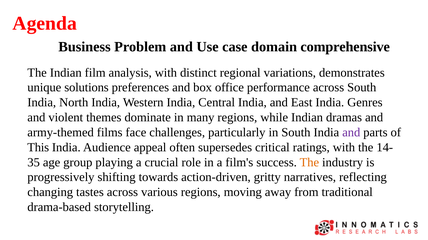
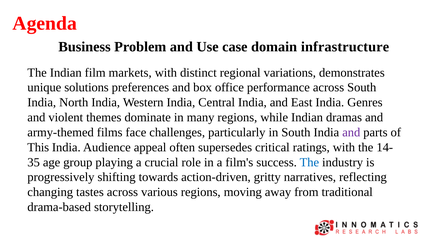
comprehensive: comprehensive -> infrastructure
analysis: analysis -> markets
The at (309, 163) colour: orange -> blue
